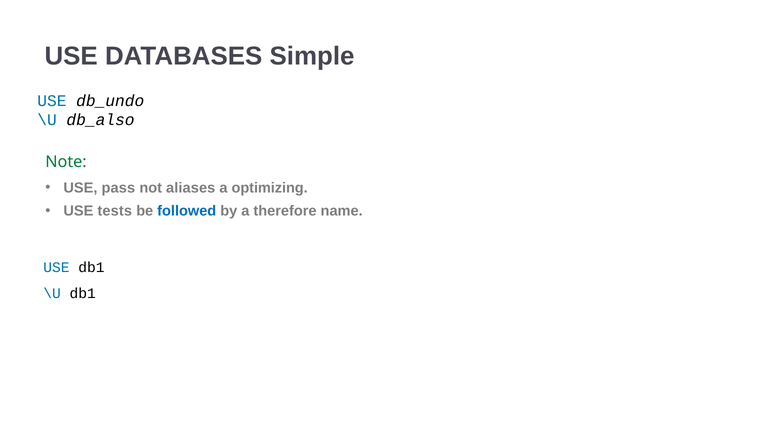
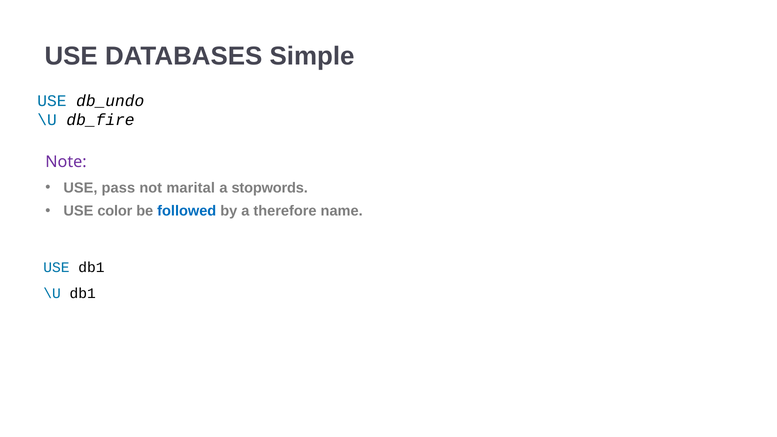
db_also: db_also -> db_fire
Note colour: green -> purple
aliases: aliases -> marital
optimizing: optimizing -> stopwords
tests: tests -> color
